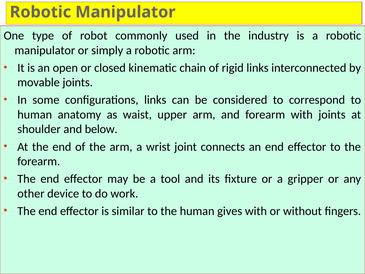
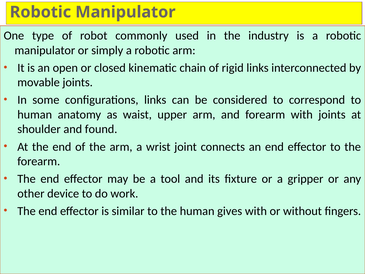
below: below -> found
